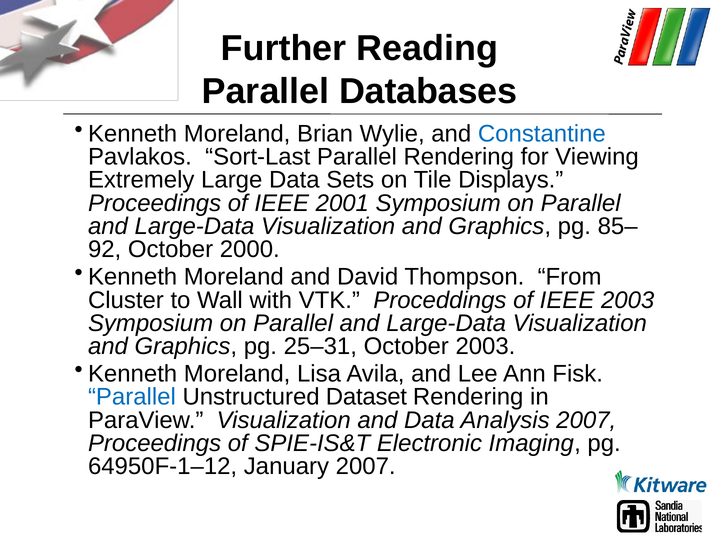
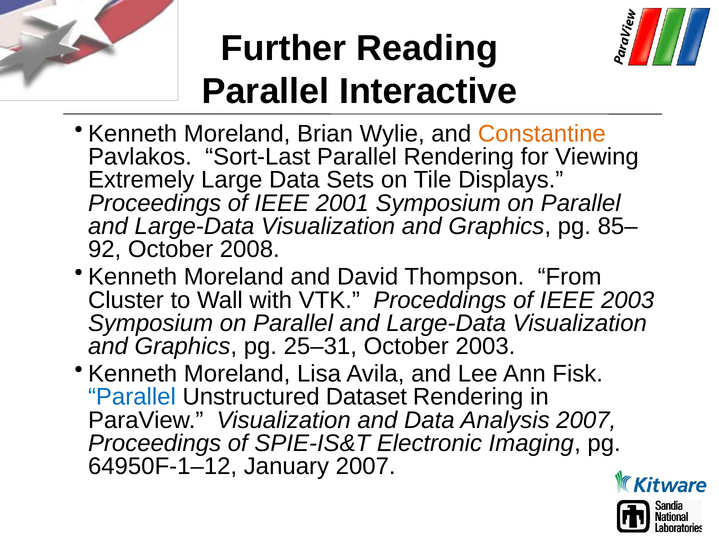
Databases: Databases -> Interactive
Constantine colour: blue -> orange
2000: 2000 -> 2008
